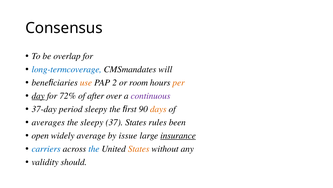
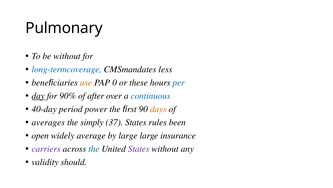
Consensus: Consensus -> Pulmonary
be overlap: overlap -> without
will: will -> less
2: 2 -> 0
room: room -> these
per colour: orange -> blue
72%: 72% -> 90%
continuous colour: purple -> blue
37-day: 37-day -> 40-day
period sleepy: sleepy -> power
the sleepy: sleepy -> simply
by issue: issue -> large
insurance underline: present -> none
carriers colour: blue -> purple
States at (139, 148) colour: orange -> purple
